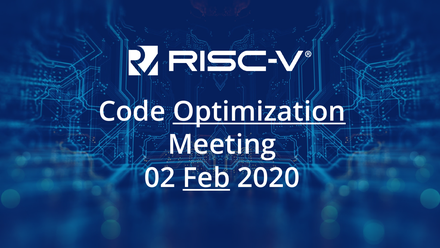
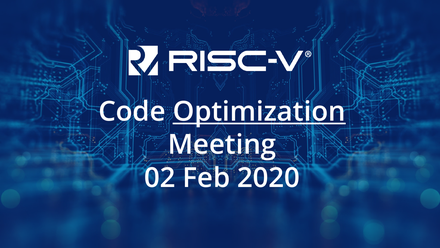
Feb underline: present -> none
